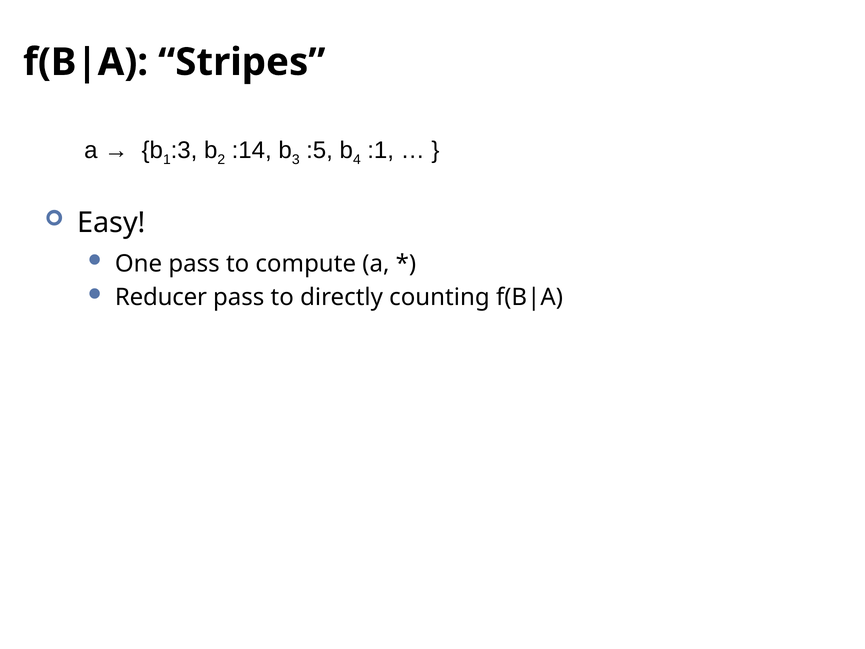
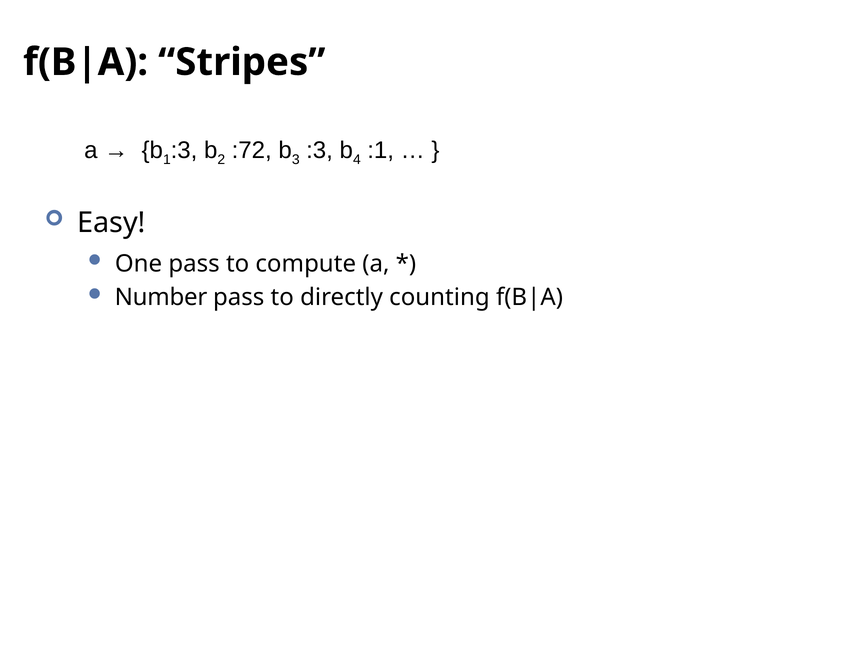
:14: :14 -> :72
:5 at (319, 150): :5 -> :3
Reducer: Reducer -> Number
